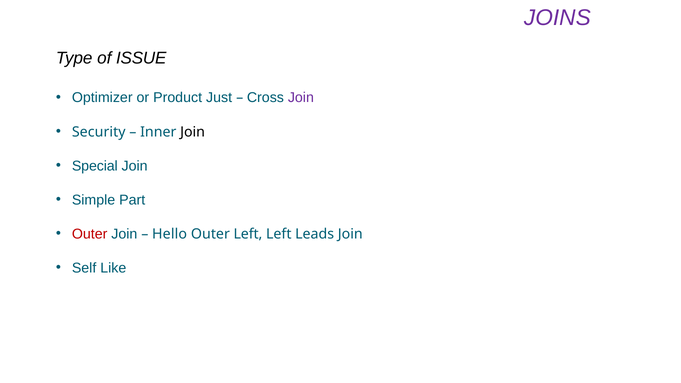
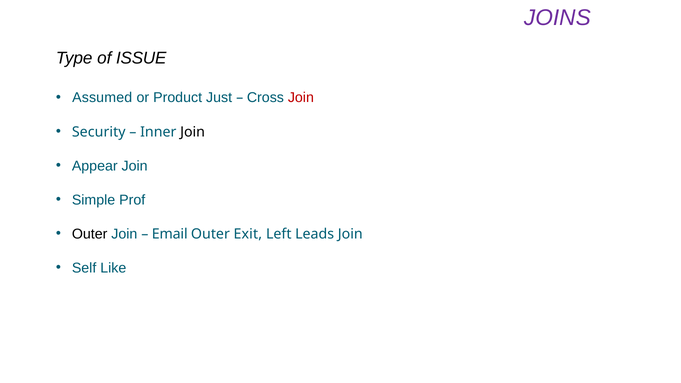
Optimizer: Optimizer -> Assumed
Join at (301, 98) colour: purple -> red
Special: Special -> Appear
Part: Part -> Prof
Outer at (90, 234) colour: red -> black
Hello: Hello -> Email
Outer Left: Left -> Exit
